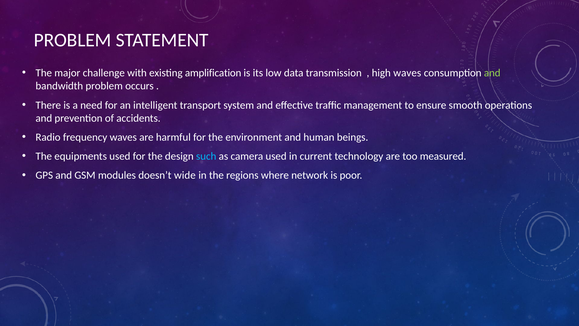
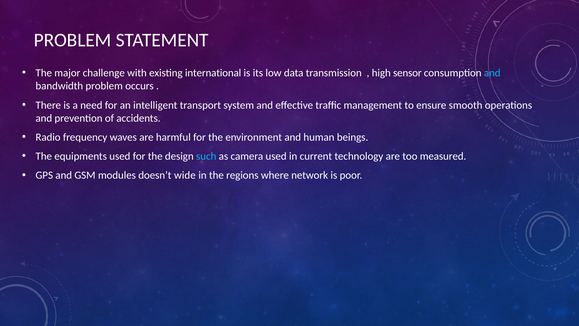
amplification: amplification -> international
high waves: waves -> sensor
and at (492, 73) colour: light green -> light blue
